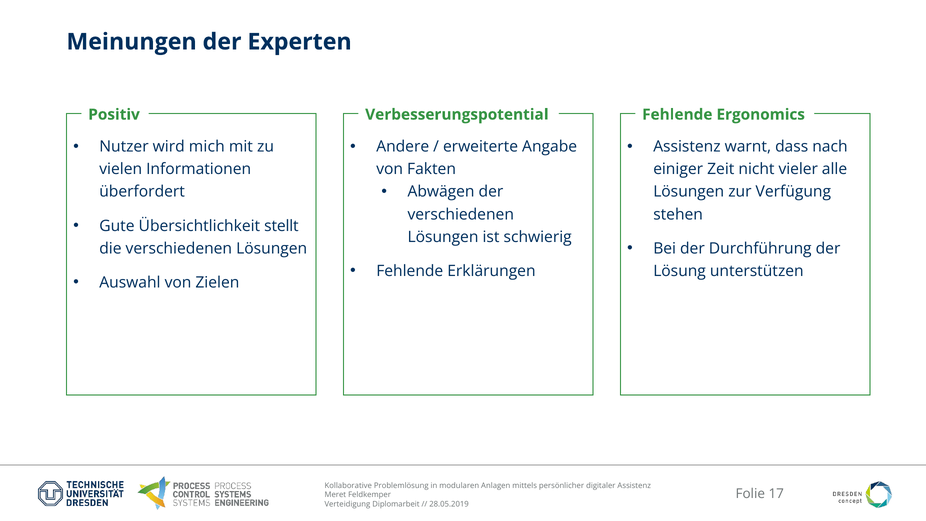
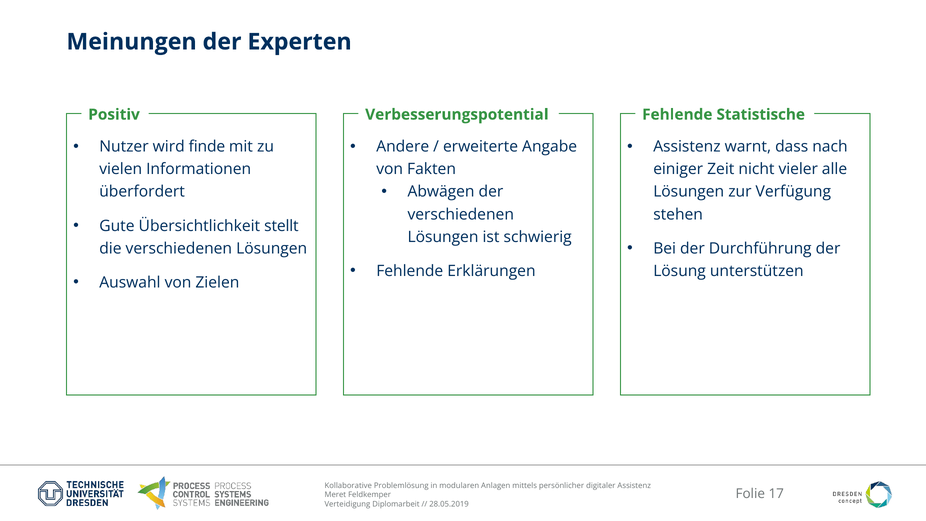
Ergonomics: Ergonomics -> Statistische
mich: mich -> finde
